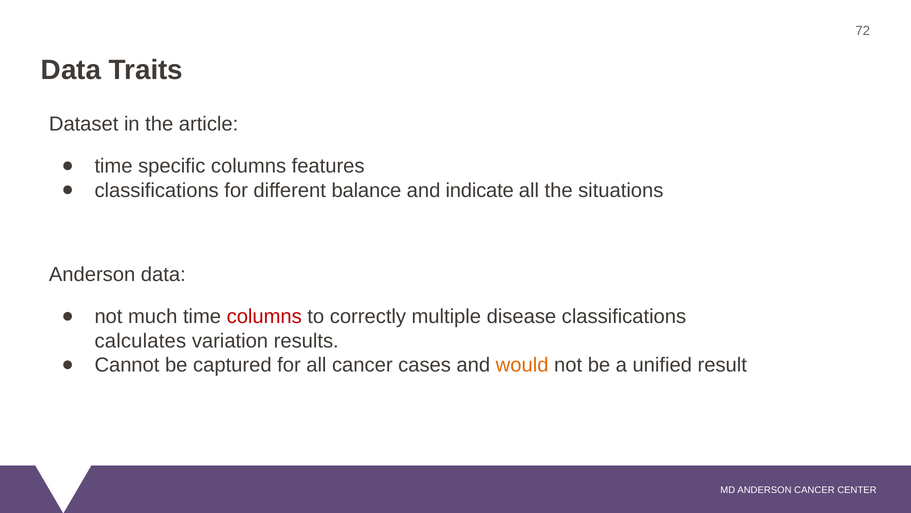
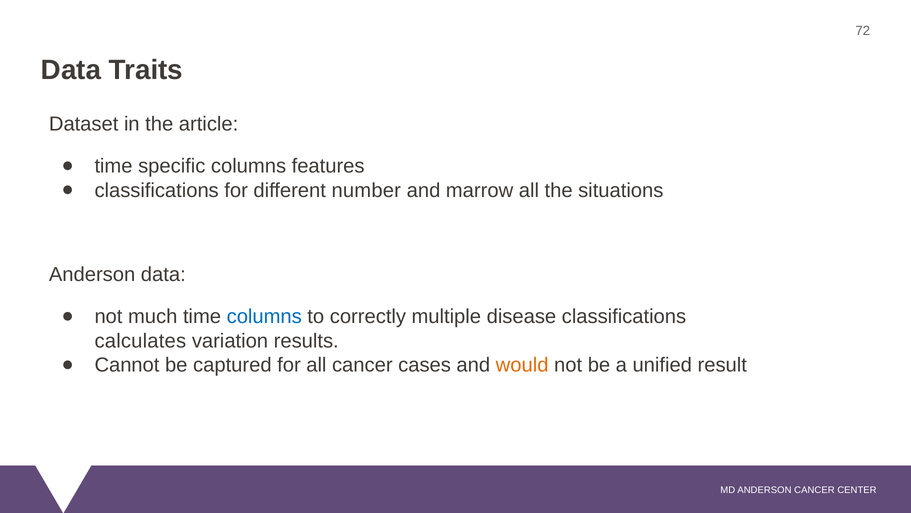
balance: balance -> number
indicate: indicate -> marrow
columns at (264, 316) colour: red -> blue
